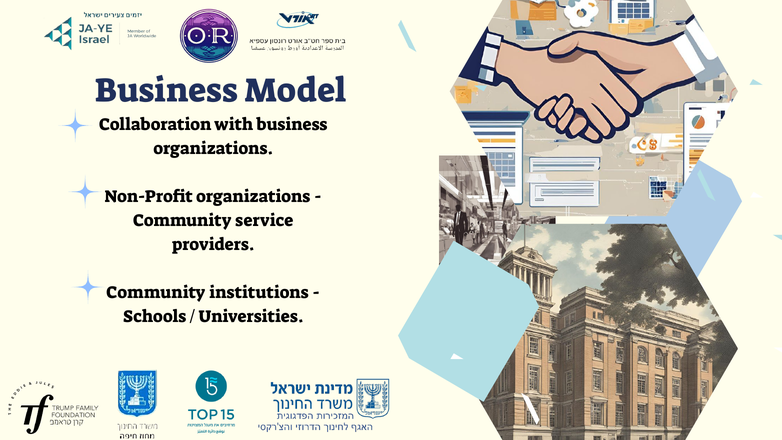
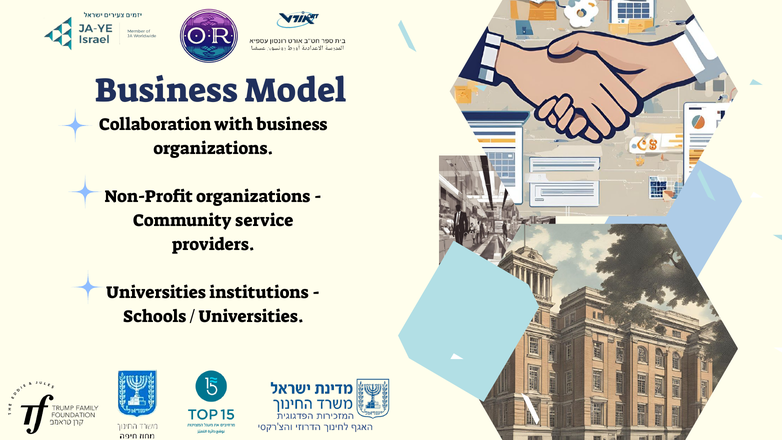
Community at (156, 293): Community -> Universities
